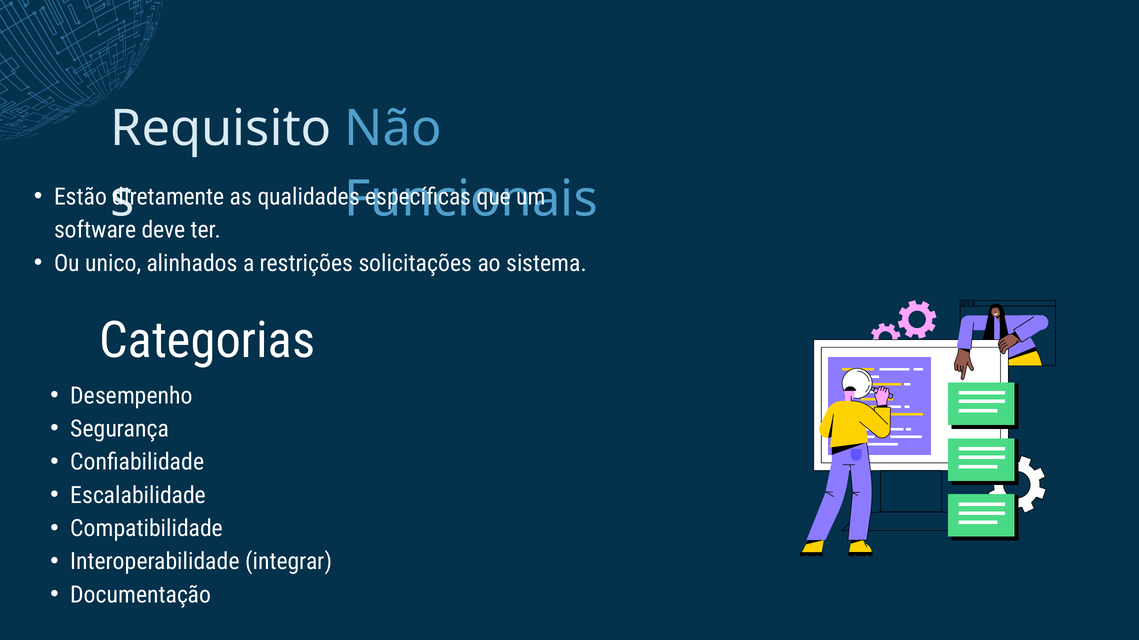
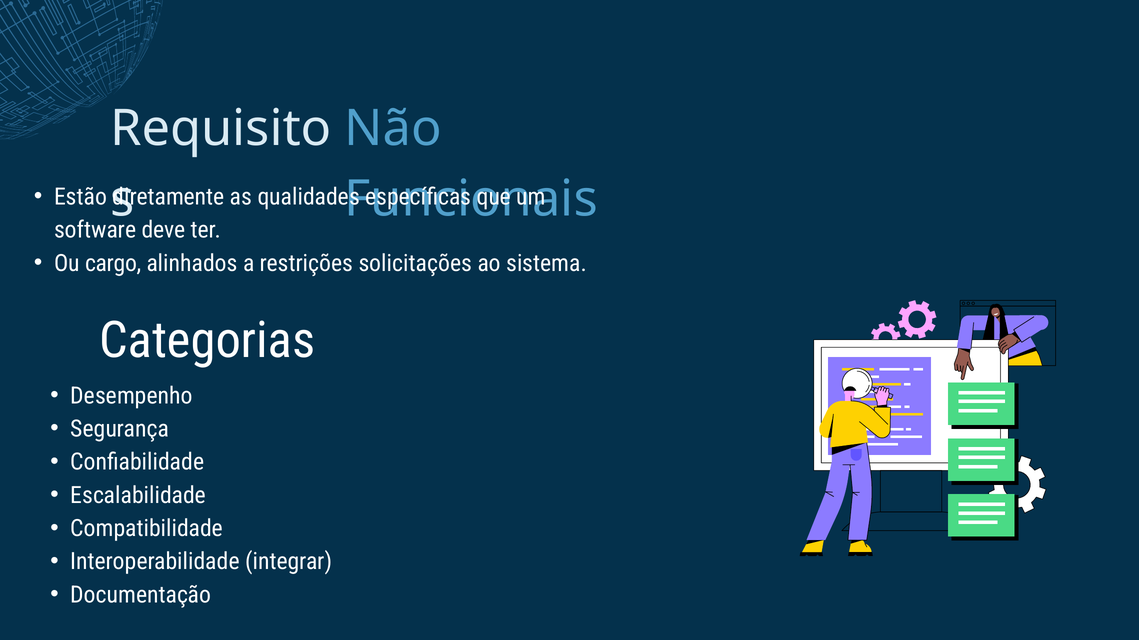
unico: unico -> cargo
